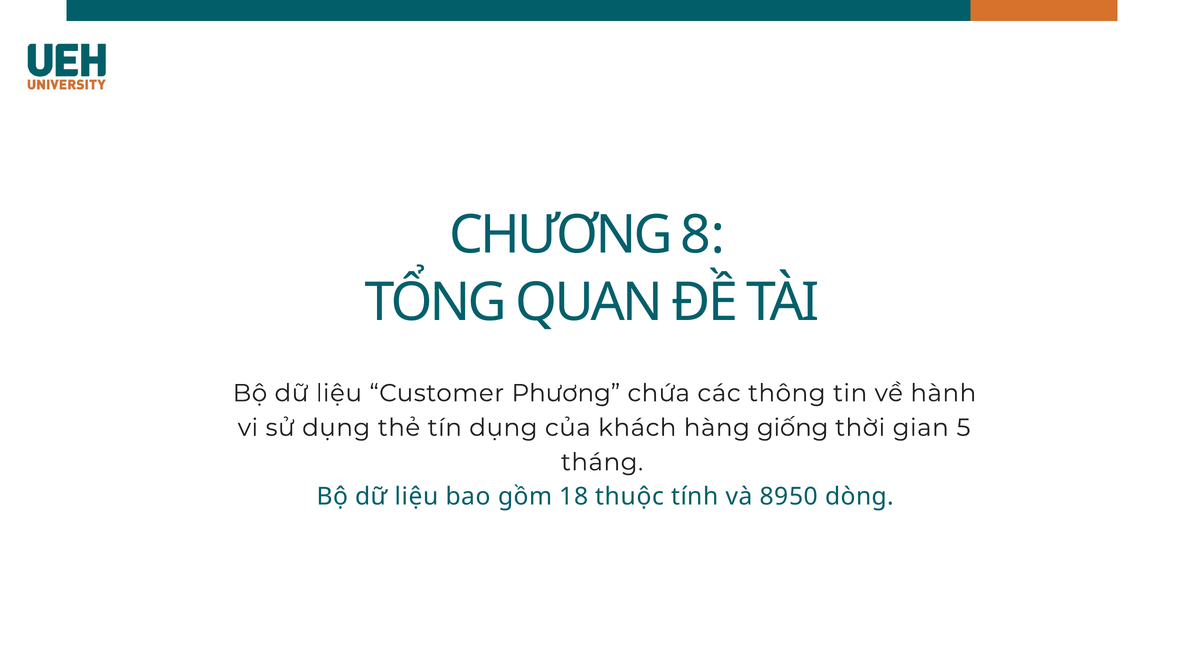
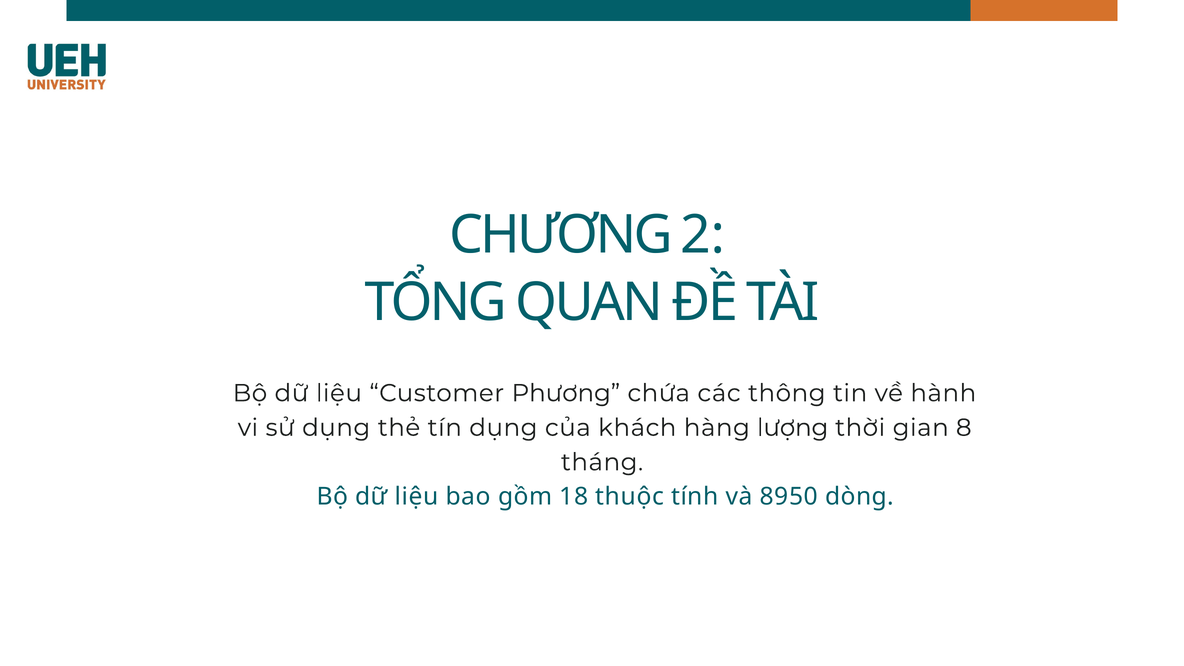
8: 8 -> 2
giống: giống -> lượng
5: 5 -> 8
